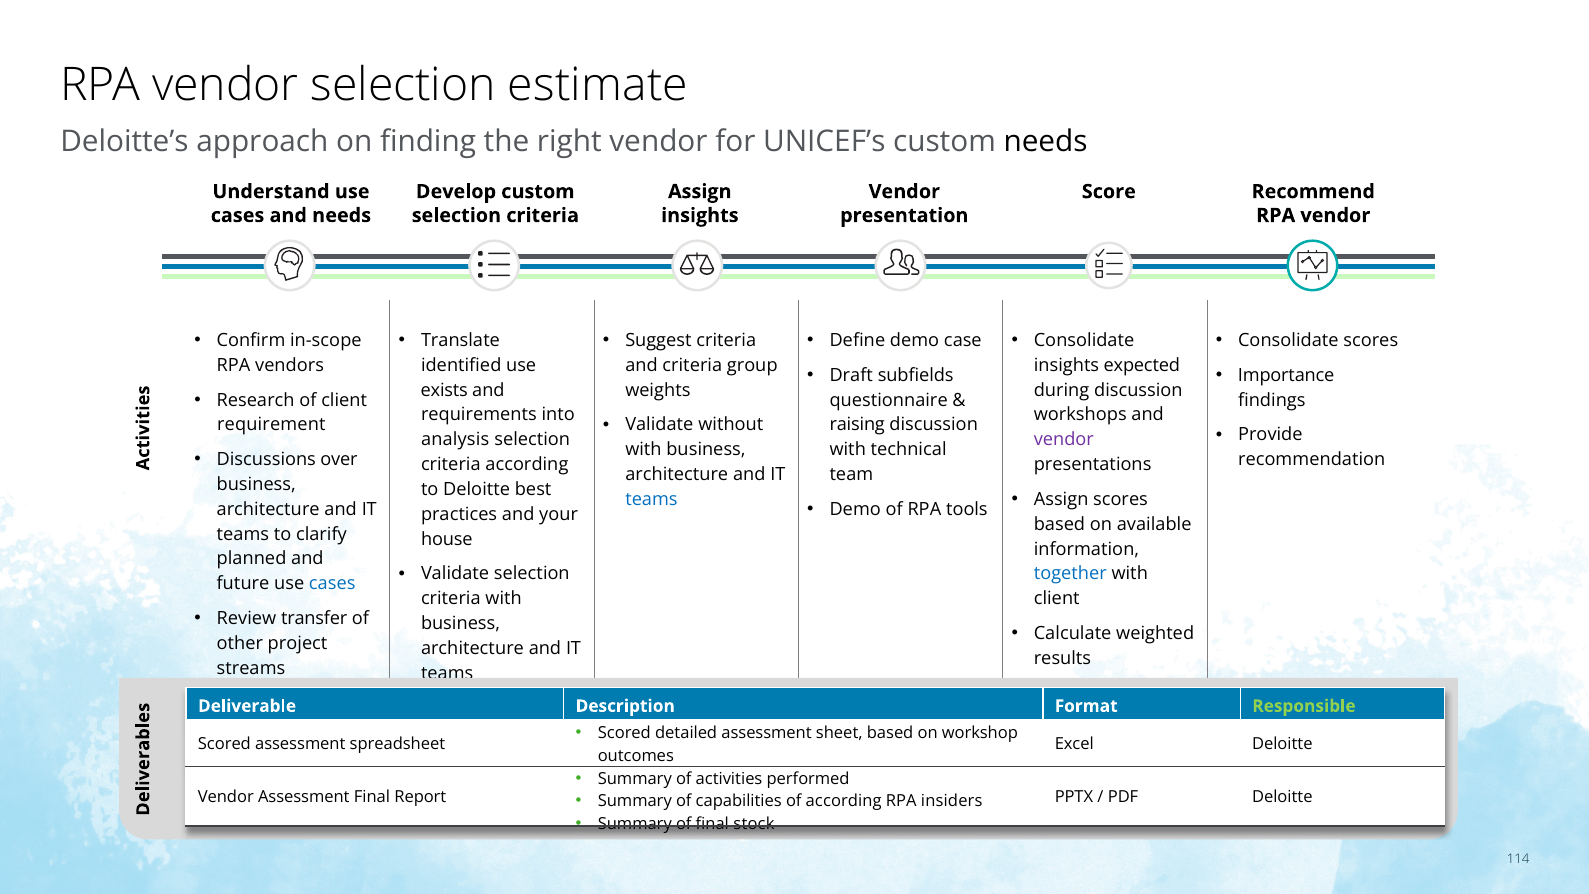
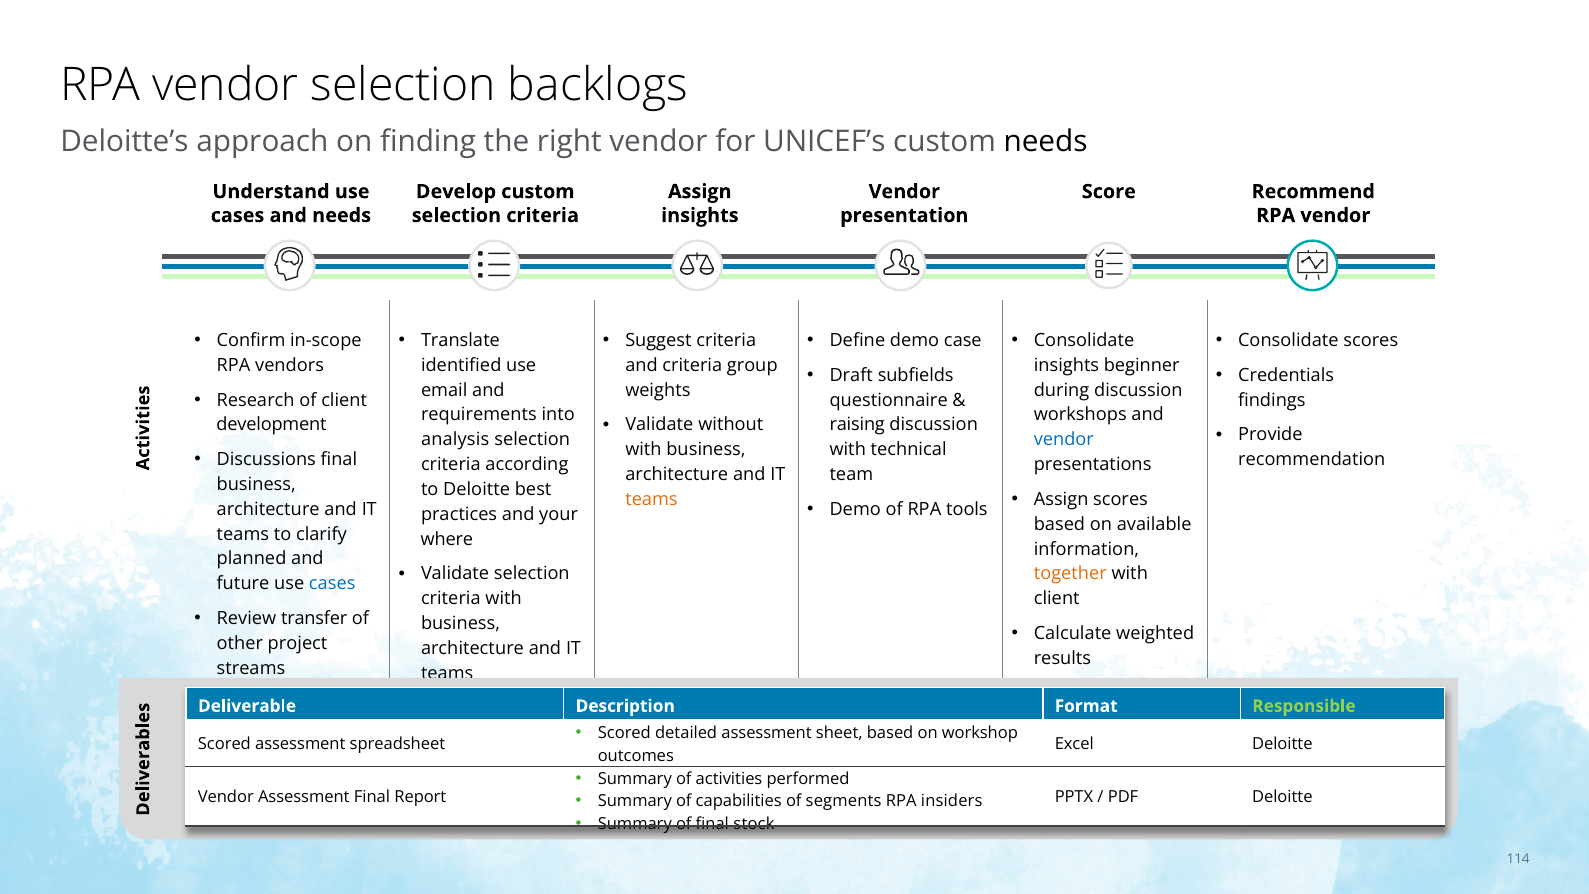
estimate: estimate -> backlogs
expected: expected -> beginner
Importance: Importance -> Credentials
exists: exists -> email
requirement: requirement -> development
vendor at (1064, 440) colour: purple -> blue
Discussions over: over -> final
teams at (651, 499) colour: blue -> orange
house: house -> where
together colour: blue -> orange
of according: according -> segments
